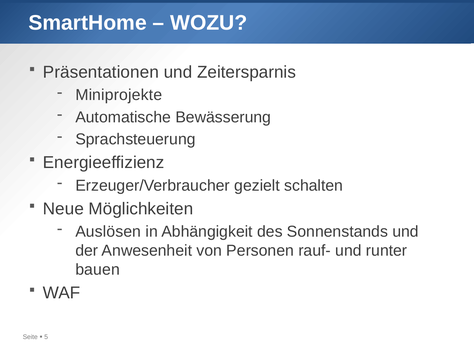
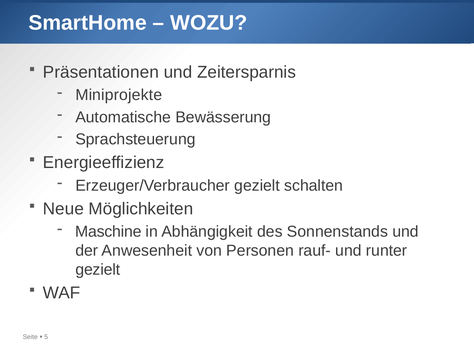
Auslösen: Auslösen -> Maschine
bauen at (98, 269): bauen -> gezielt
